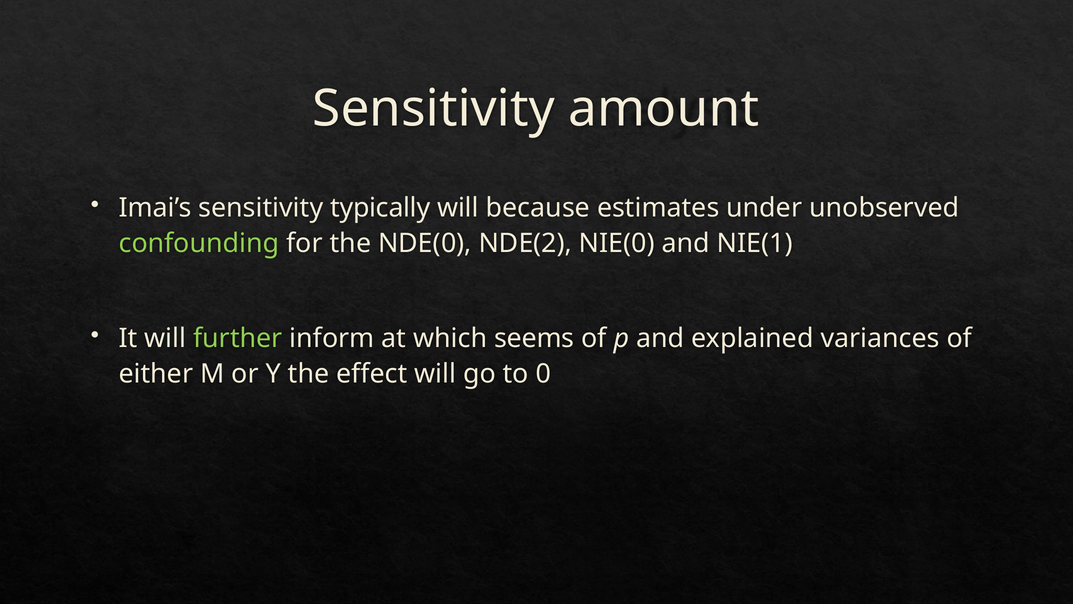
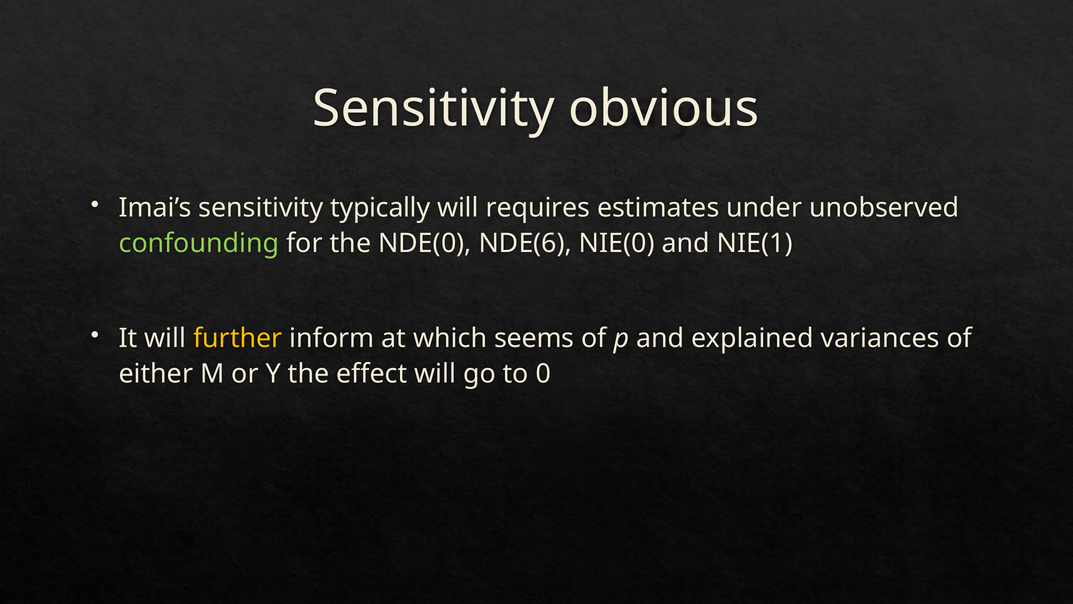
amount: amount -> obvious
because: because -> requires
NDE(2: NDE(2 -> NDE(6
further colour: light green -> yellow
